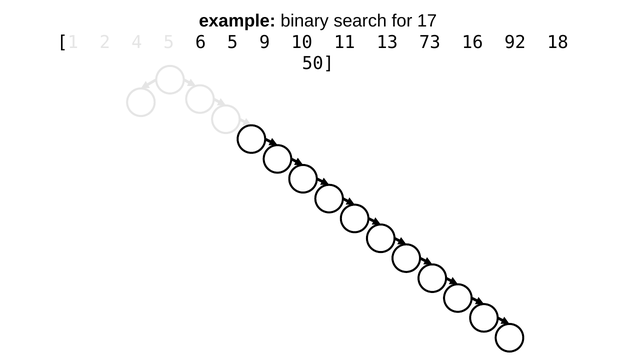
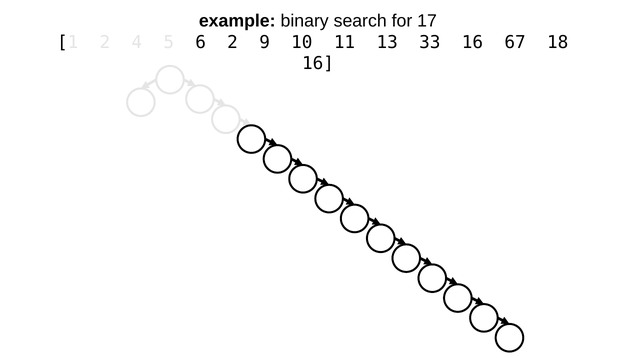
6 5: 5 -> 2
73: 73 -> 33
92: 92 -> 67
50 at (318, 63): 50 -> 16
